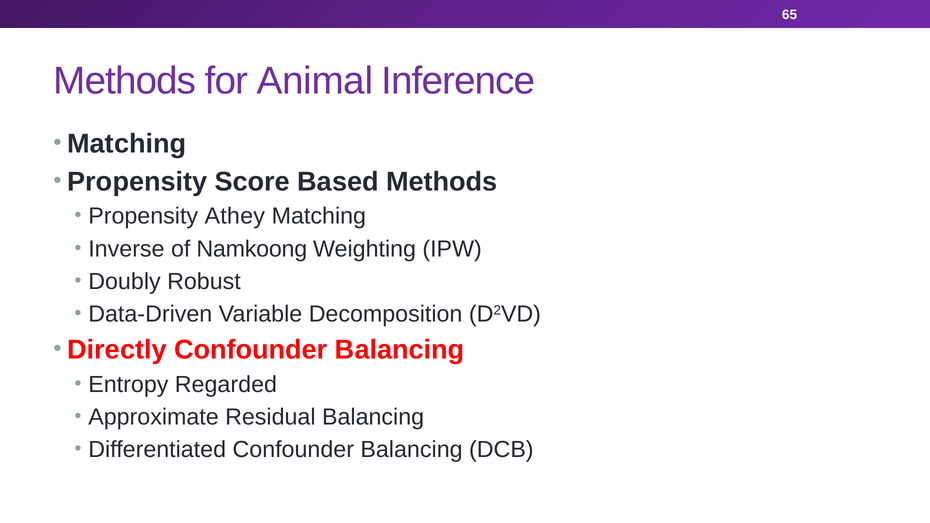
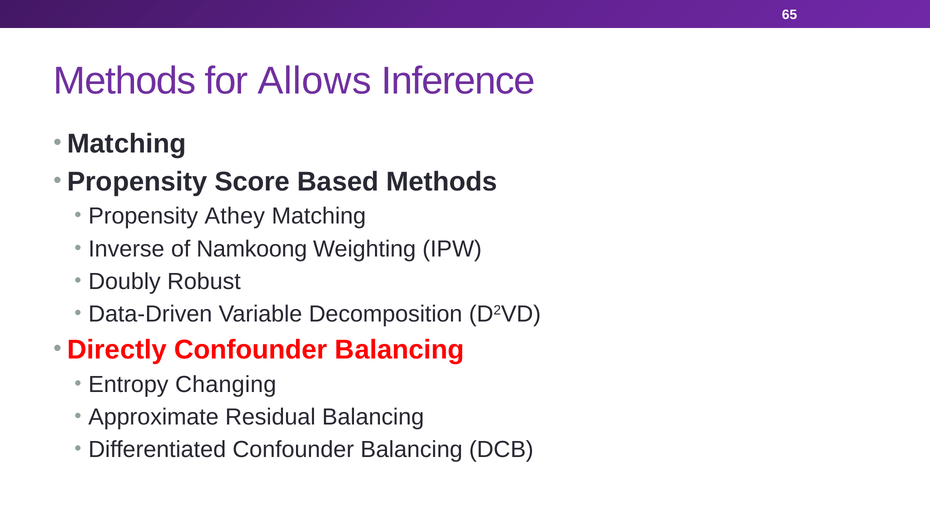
Animal: Animal -> Allows
Regarded: Regarded -> Changing
